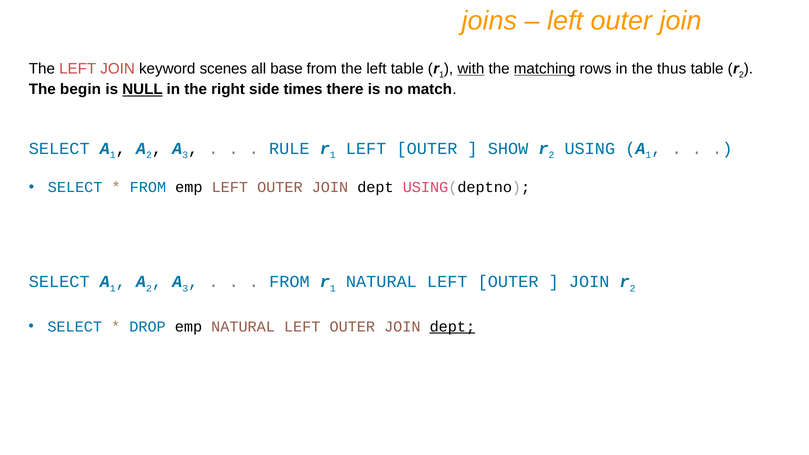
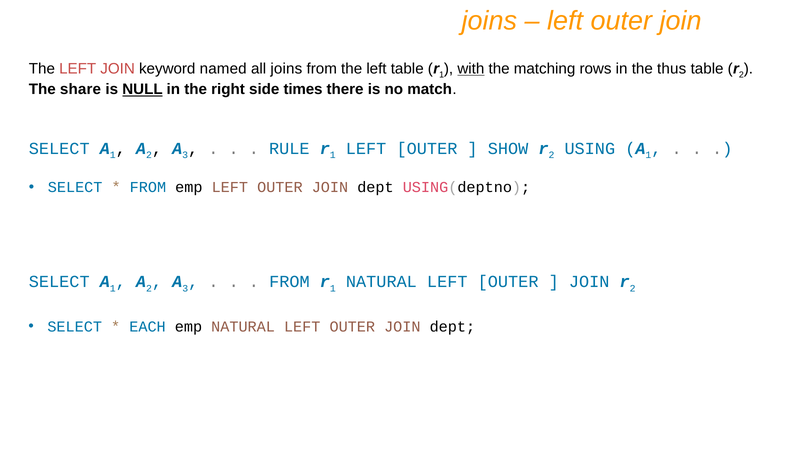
scenes: scenes -> named
all base: base -> joins
matching underline: present -> none
begin: begin -> share
DROP: DROP -> EACH
dept at (452, 327) underline: present -> none
